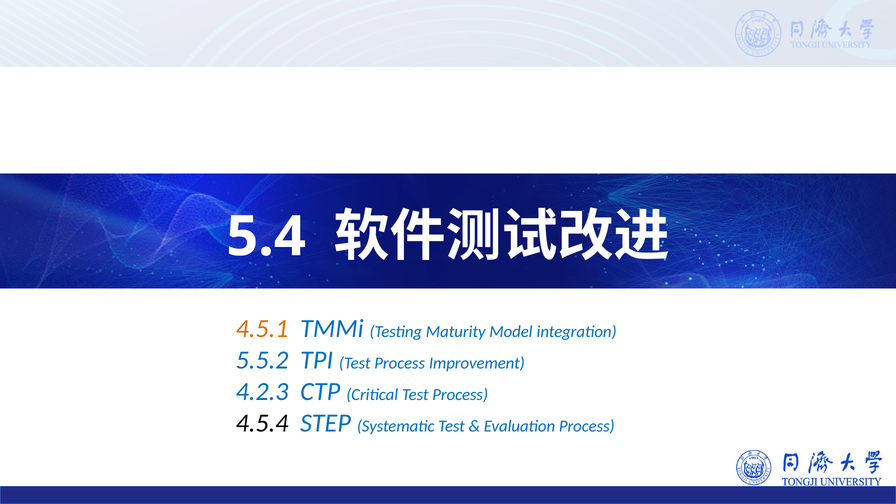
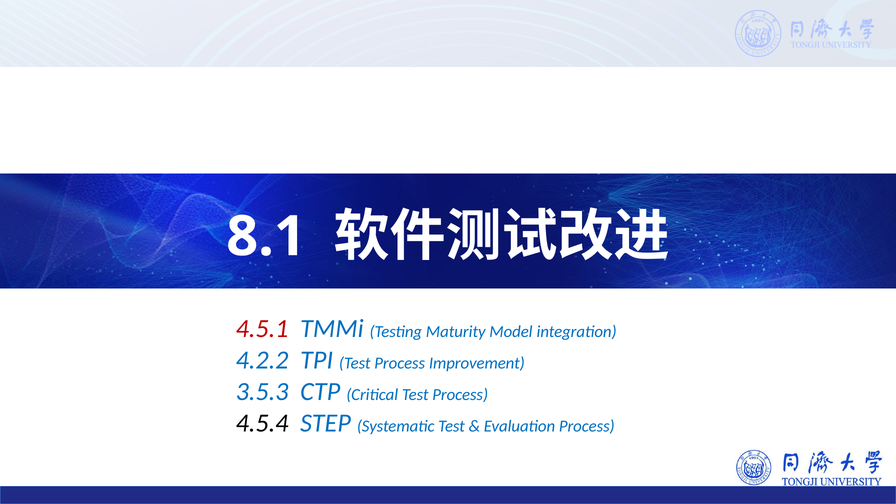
5.4: 5.4 -> 8.1
4.5.1 colour: orange -> red
5.5.2: 5.5.2 -> 4.2.2
4.2.3: 4.2.3 -> 3.5.3
